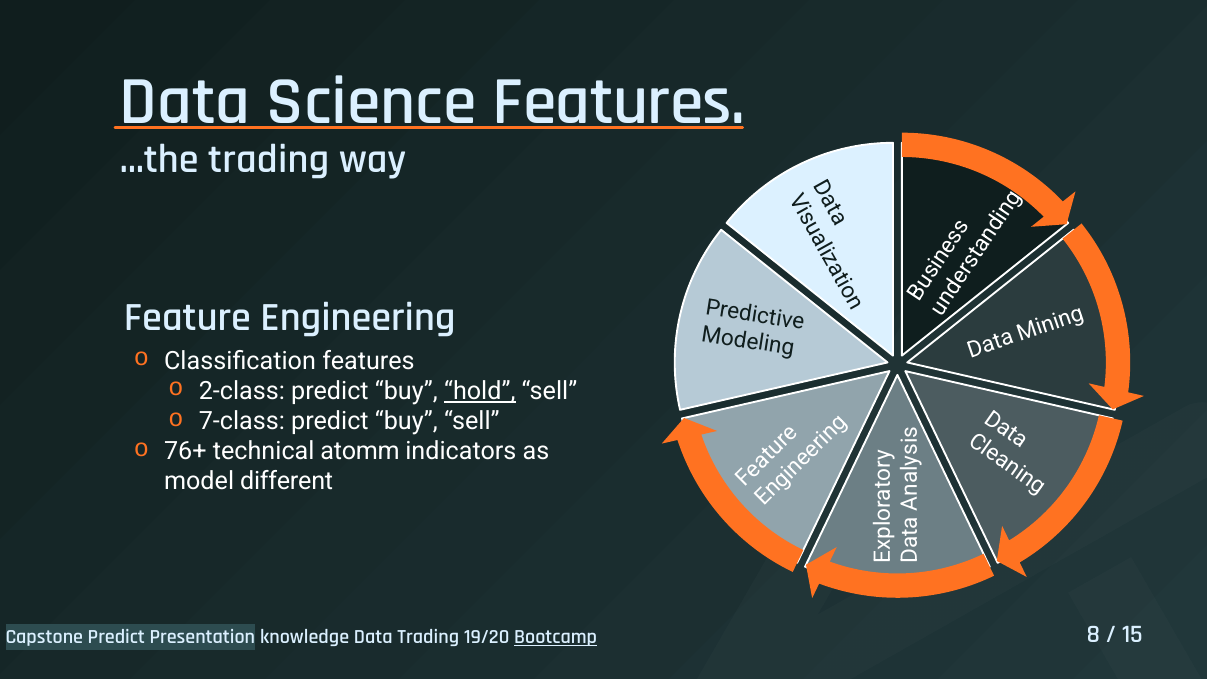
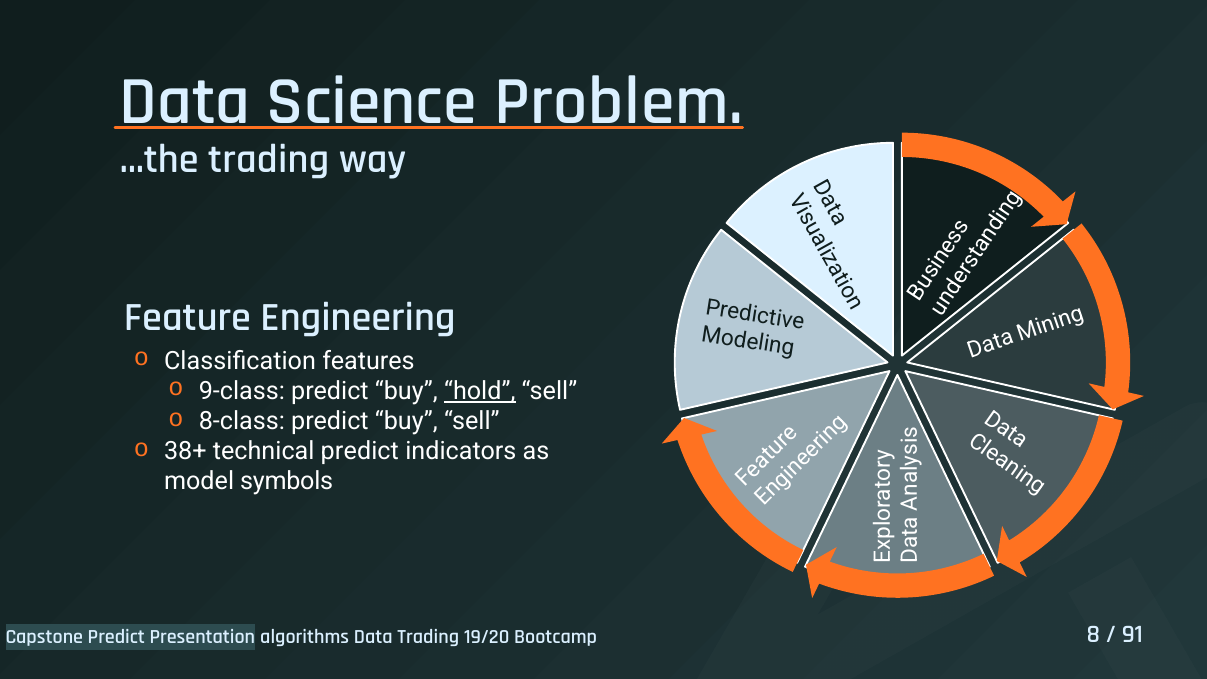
Science Features: Features -> Problem
2-class: 2-class -> 9-class
7-class: 7-class -> 8-class
76+: 76+ -> 38+
technical atomm: atomm -> predict
different: different -> symbols
15: 15 -> 91
knowledge: knowledge -> algorithms
Bootcamp underline: present -> none
